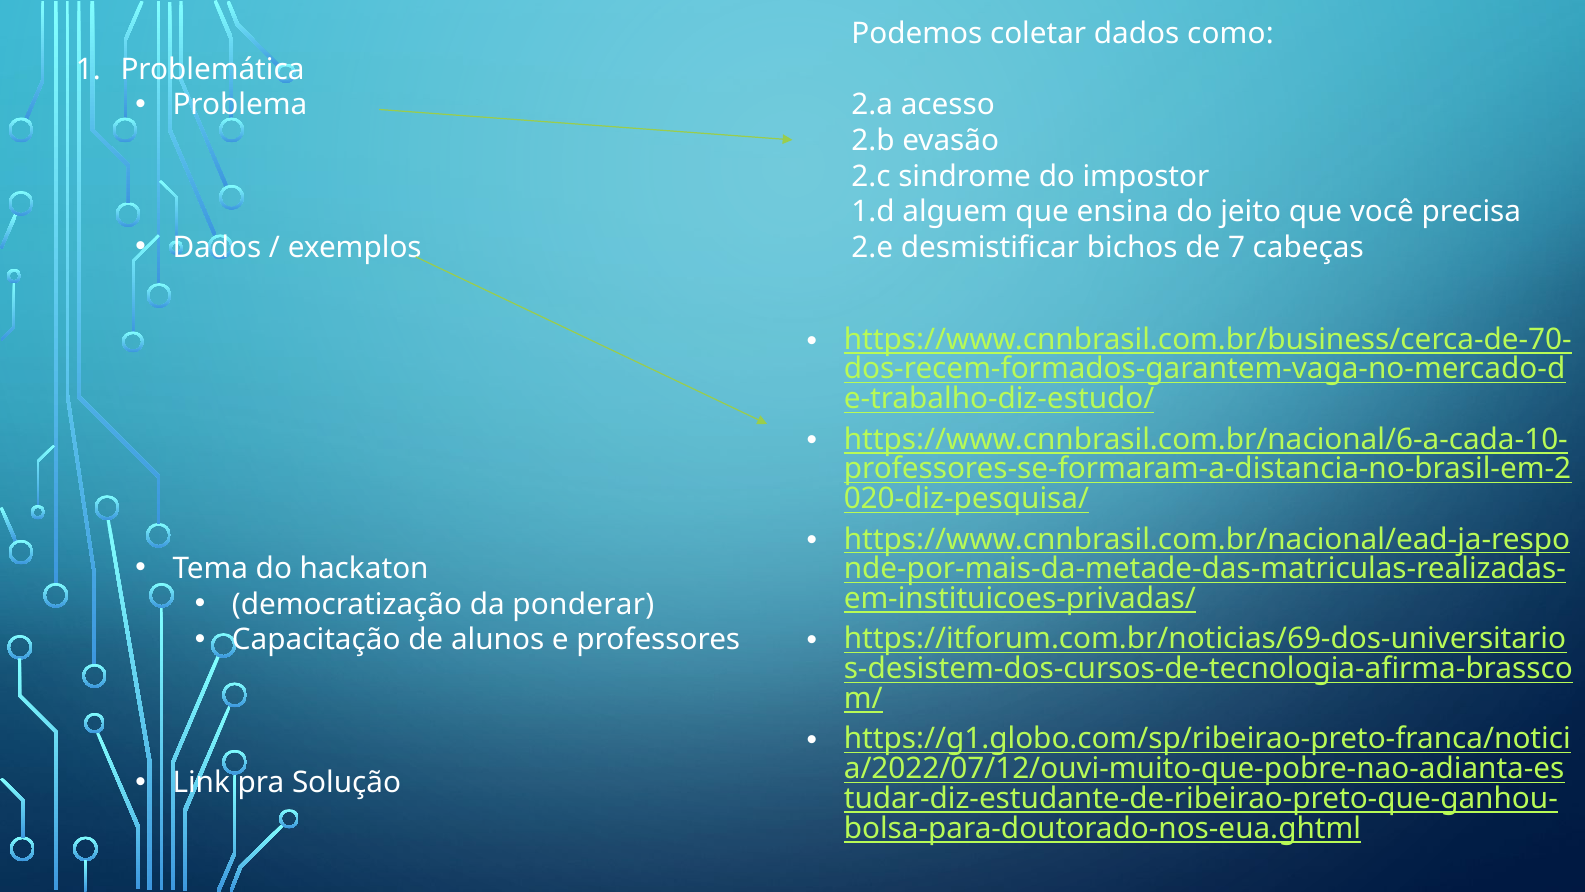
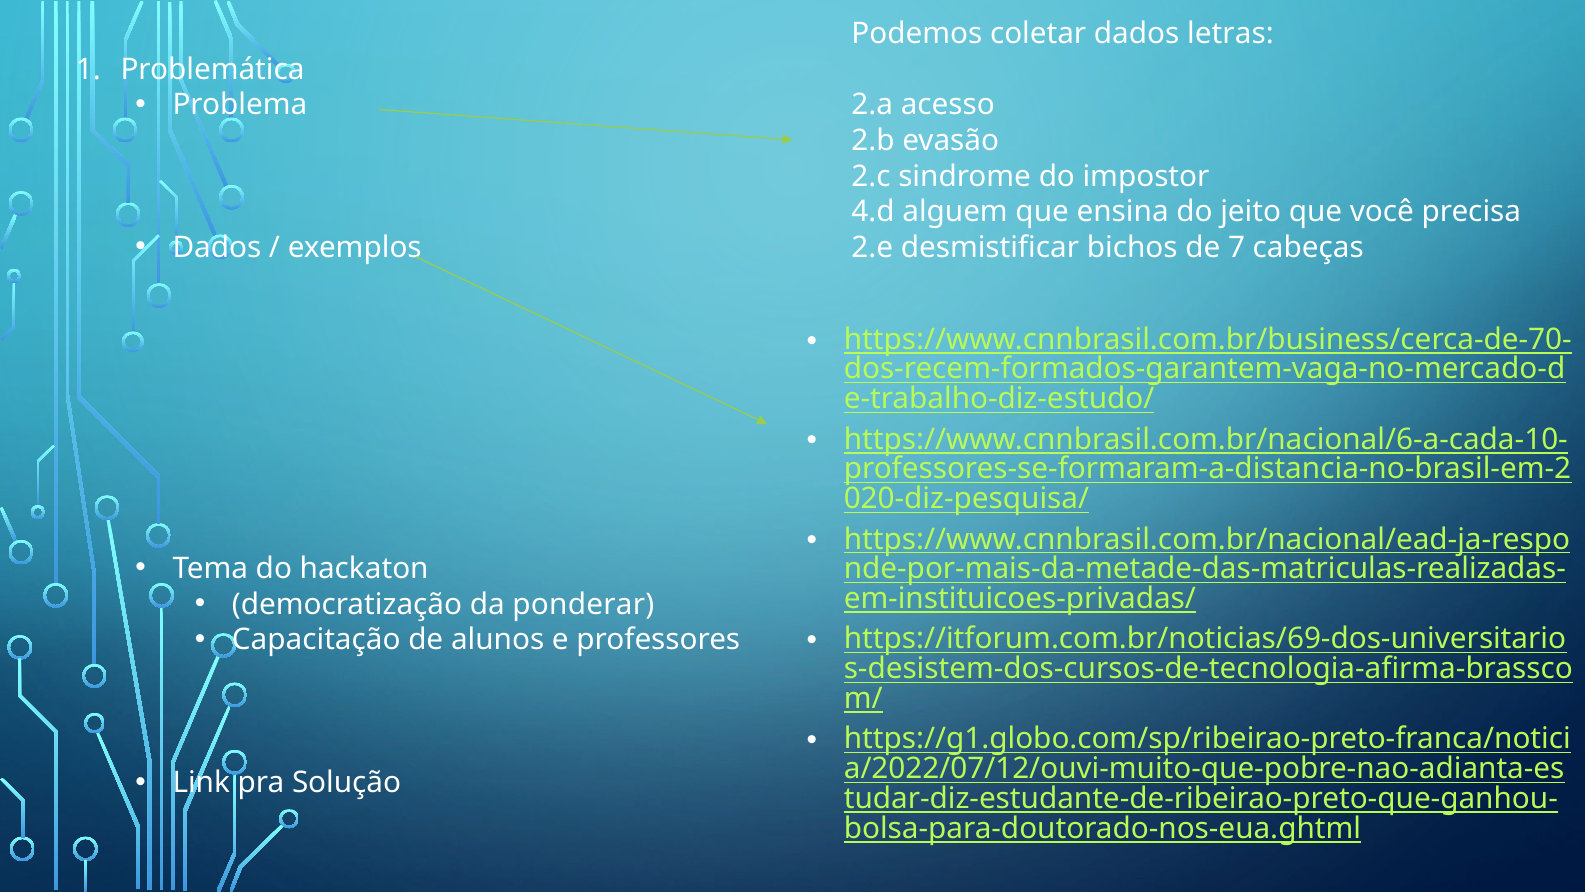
como: como -> letras
1.d: 1.d -> 4.d
